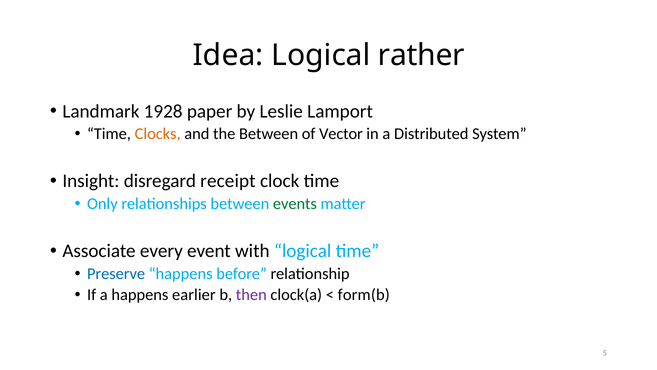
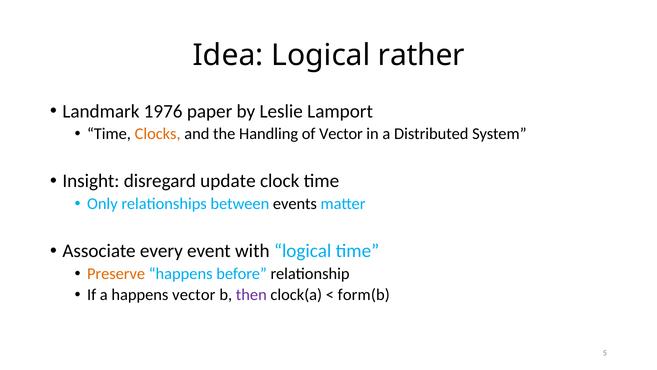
1928: 1928 -> 1976
the Between: Between -> Handling
receipt: receipt -> update
events colour: green -> black
Preserve colour: blue -> orange
happens earlier: earlier -> vector
